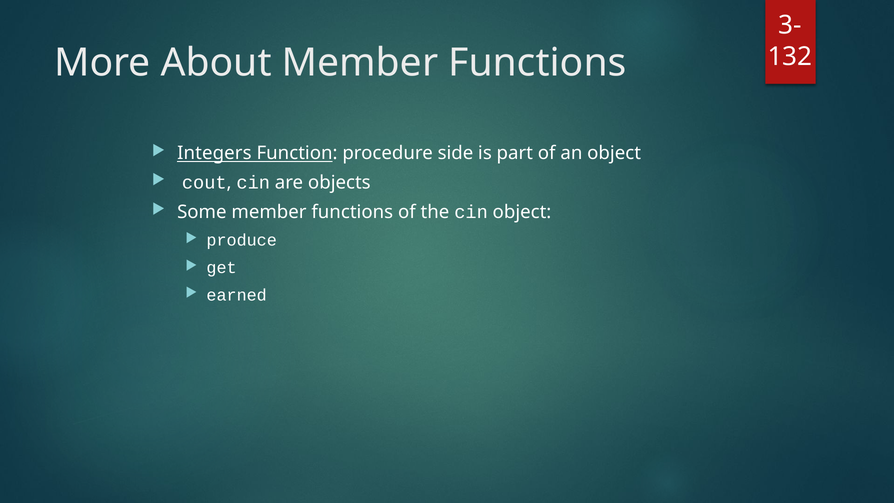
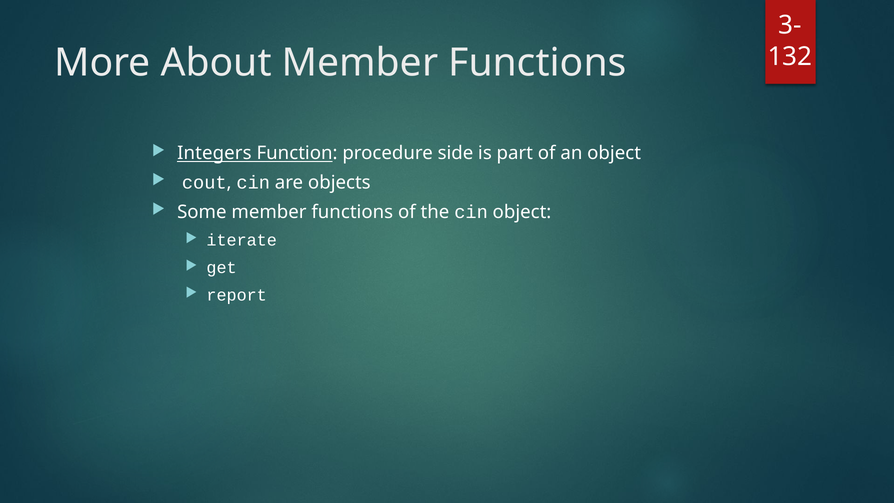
produce: produce -> iterate
earned: earned -> report
